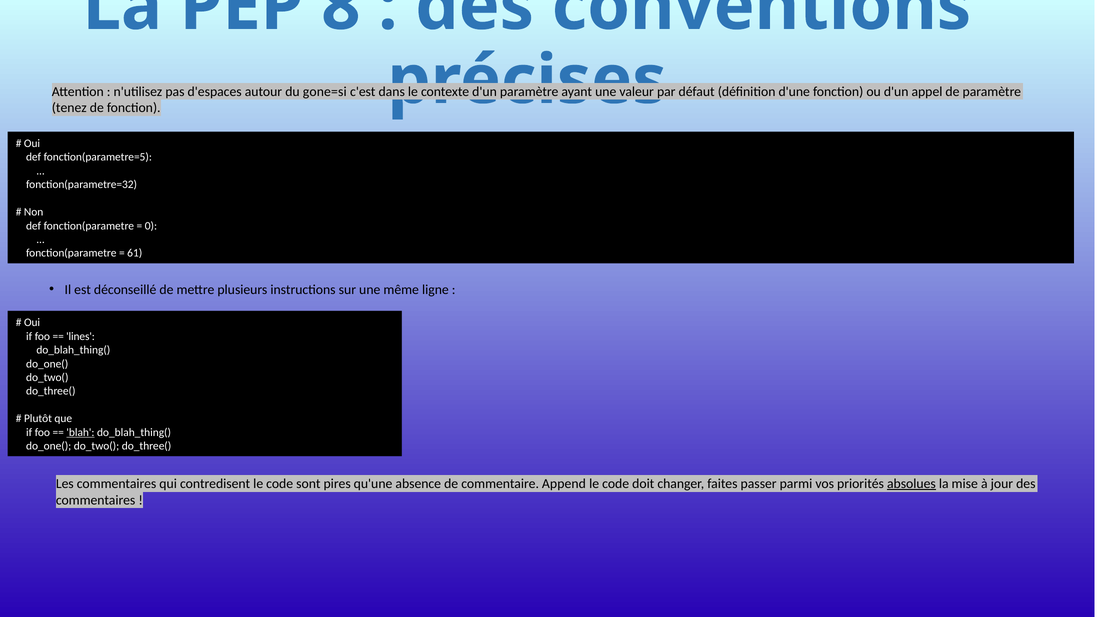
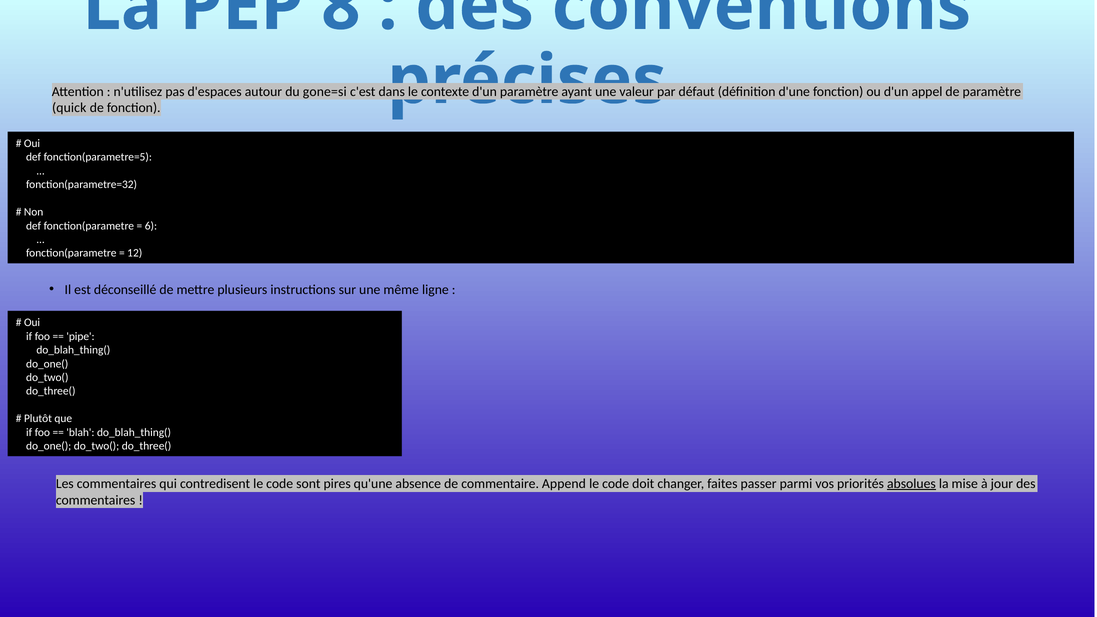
tenez: tenez -> quick
0: 0 -> 6
61: 61 -> 12
lines: lines -> pipe
blah underline: present -> none
